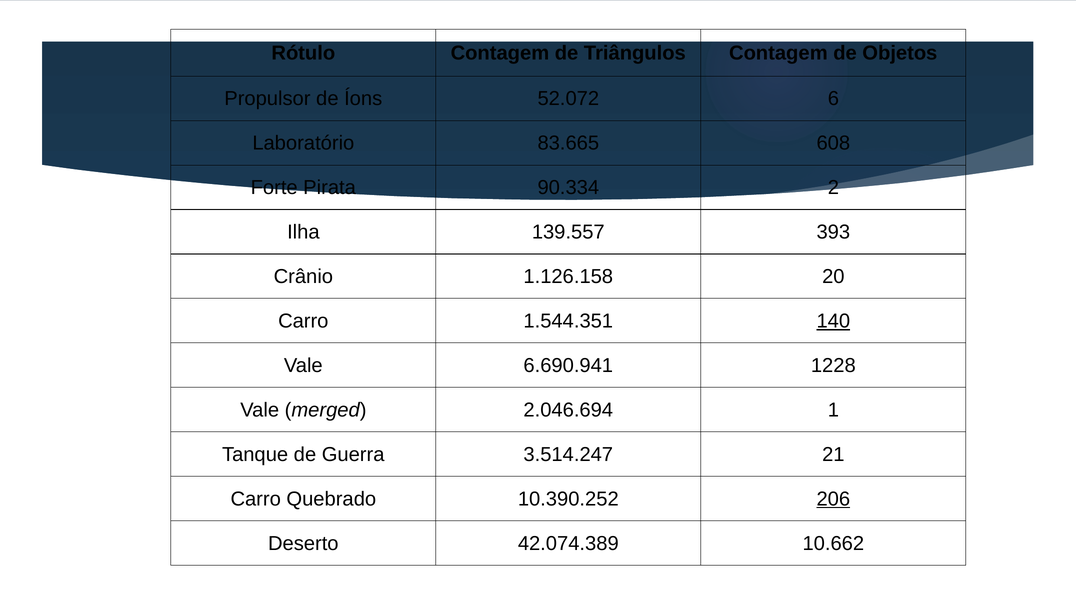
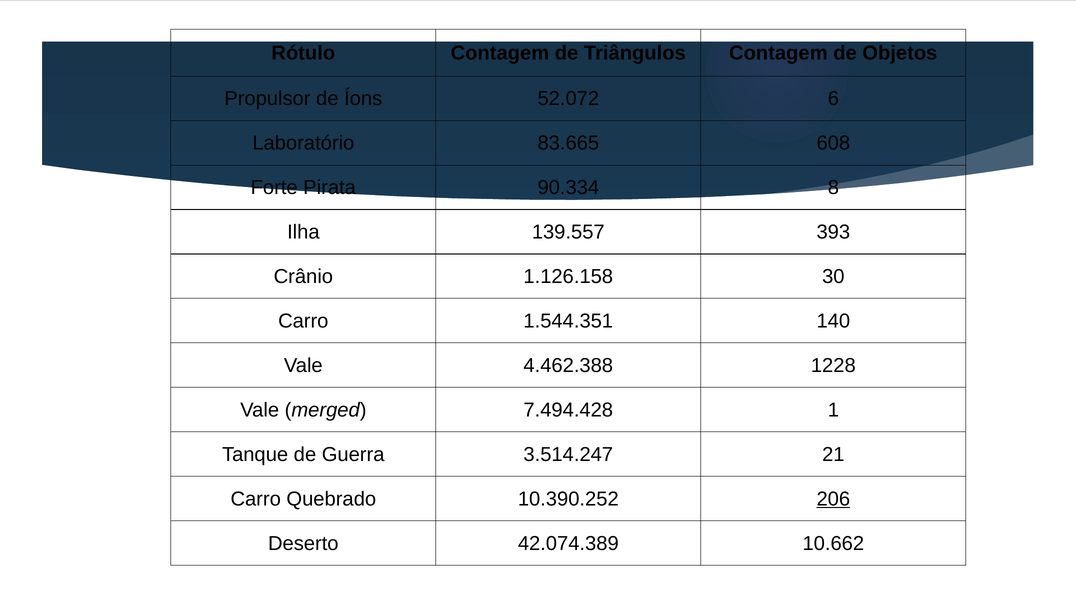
2: 2 -> 8
20: 20 -> 30
140 underline: present -> none
6.690.941: 6.690.941 -> 4.462.388
2.046.694: 2.046.694 -> 7.494.428
